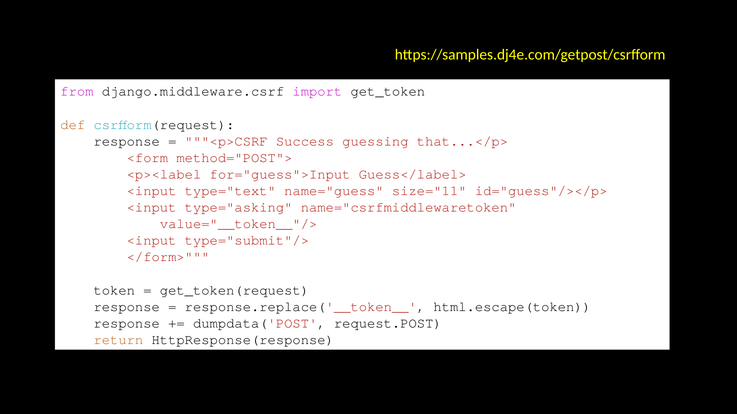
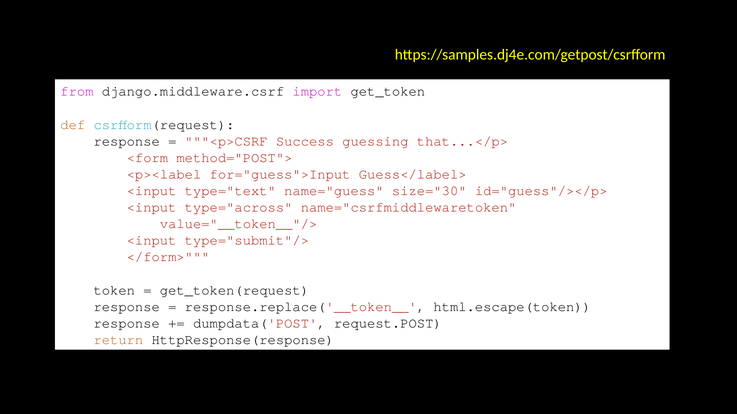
size="11: size="11 -> size="30
type="asking: type="asking -> type="across
